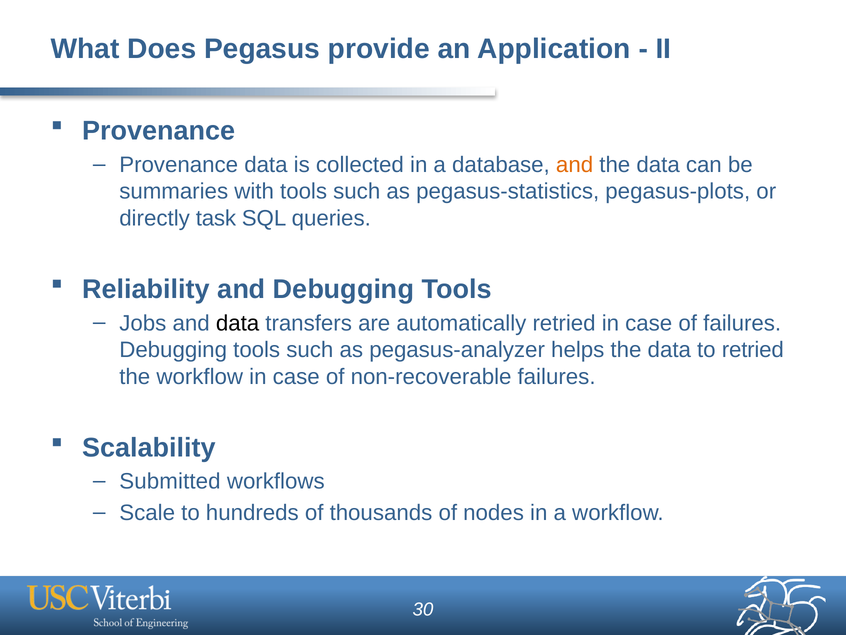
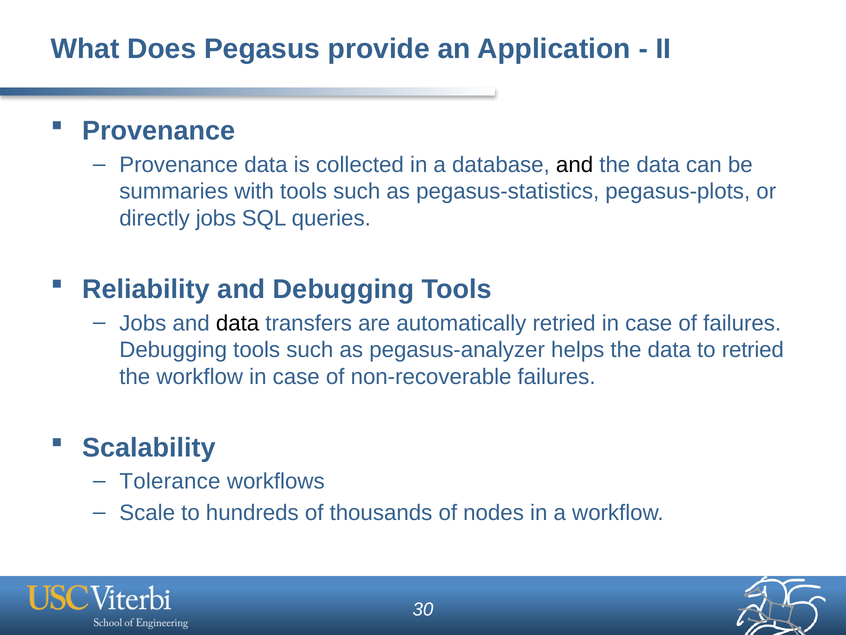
and at (575, 165) colour: orange -> black
directly task: task -> jobs
Submitted: Submitted -> Tolerance
